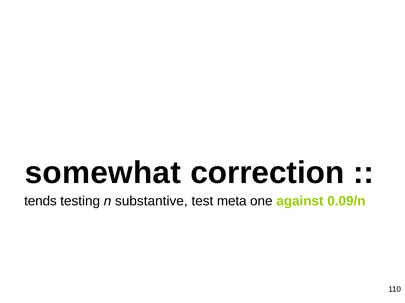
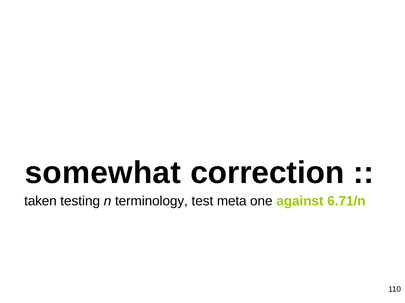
tends: tends -> taken
substantive: substantive -> terminology
0.09/n: 0.09/n -> 6.71/n
